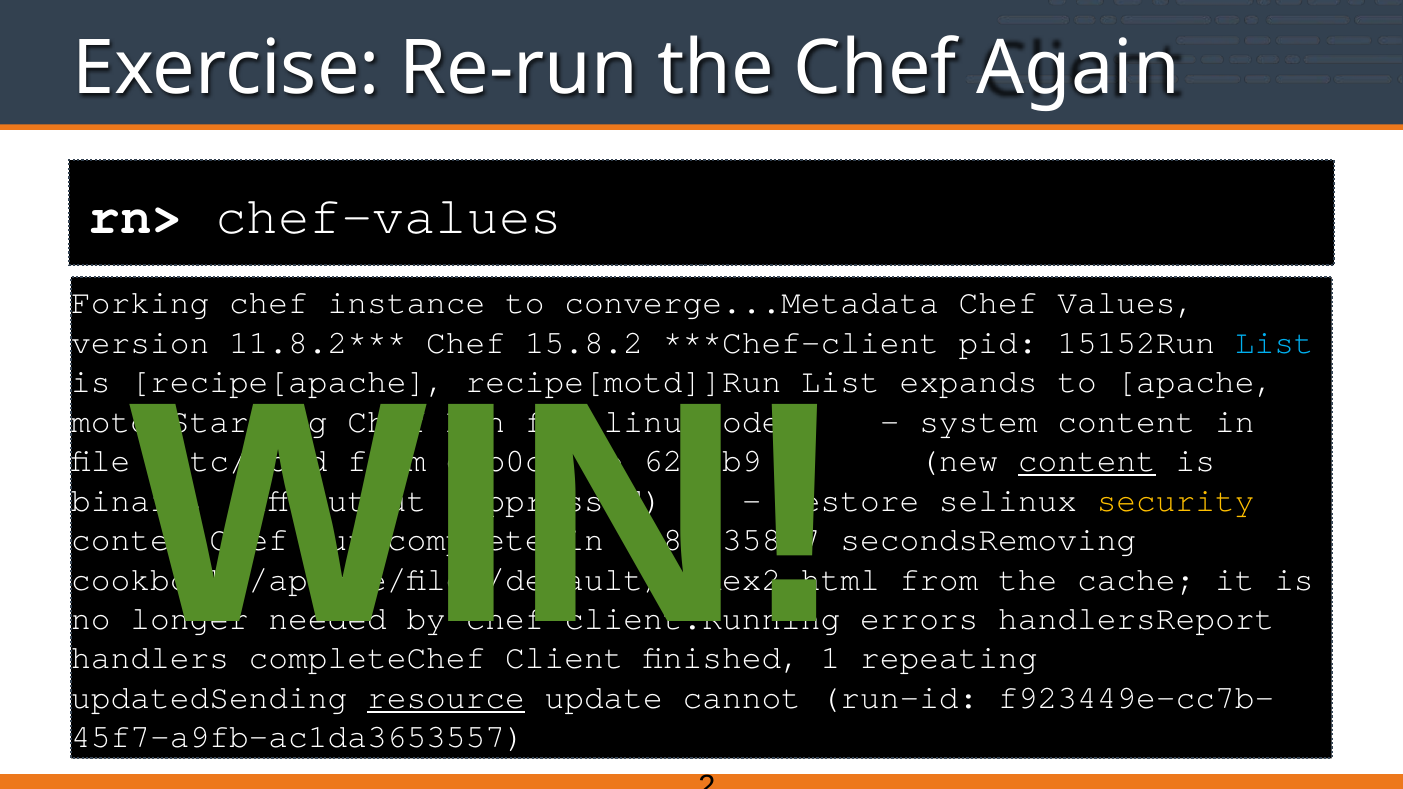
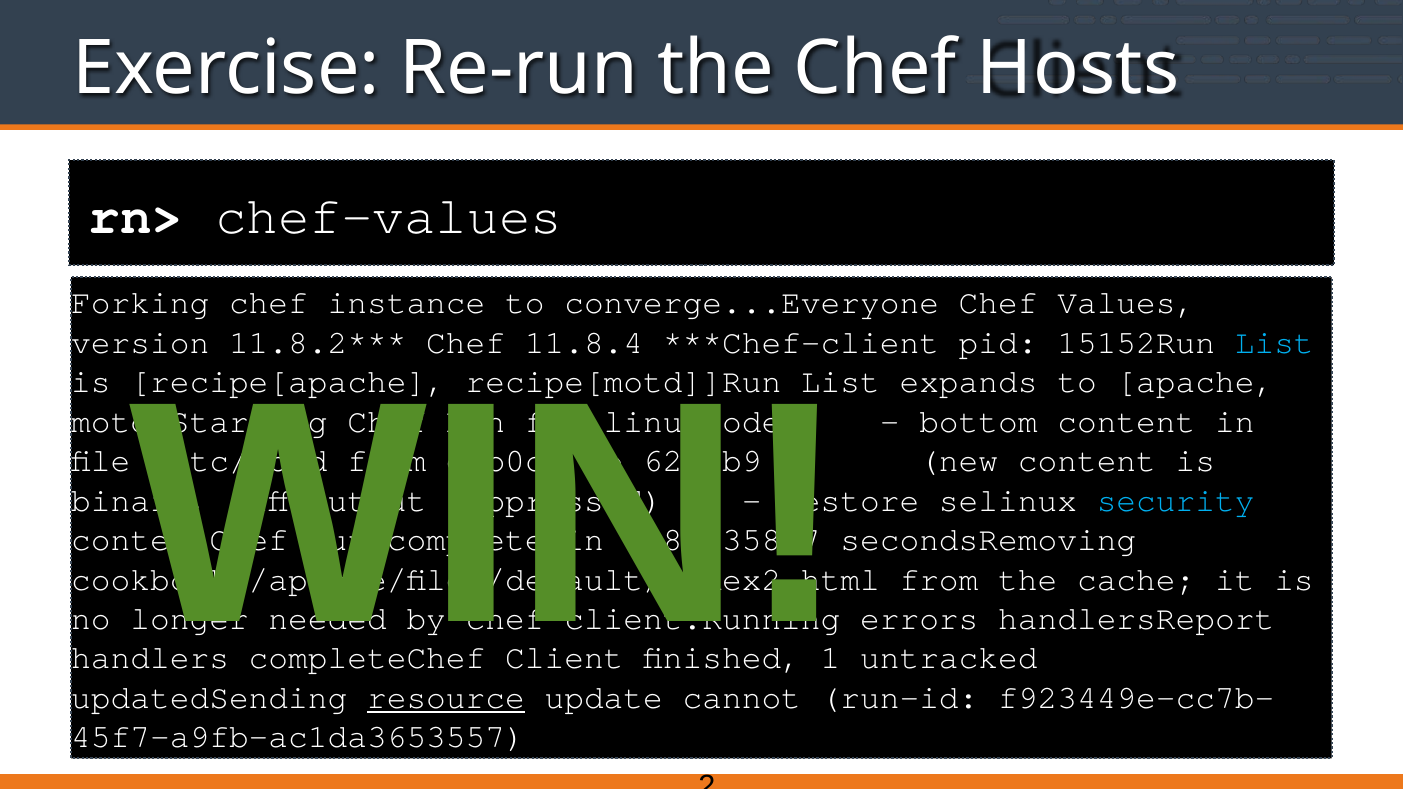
Again: Again -> Hosts
converge...Metadata: converge...Metadata -> converge...Everyone
15.8.2: 15.8.2 -> 11.8.4
system: system -> bottom
content at (1087, 461) underline: present -> none
security colour: yellow -> light blue
repeating: repeating -> untracked
